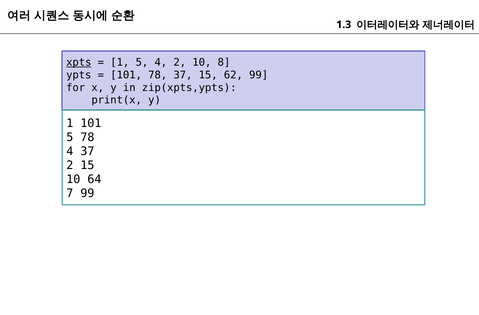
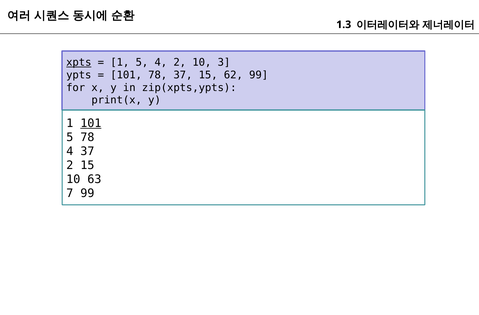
8: 8 -> 3
101 at (91, 123) underline: none -> present
64: 64 -> 63
